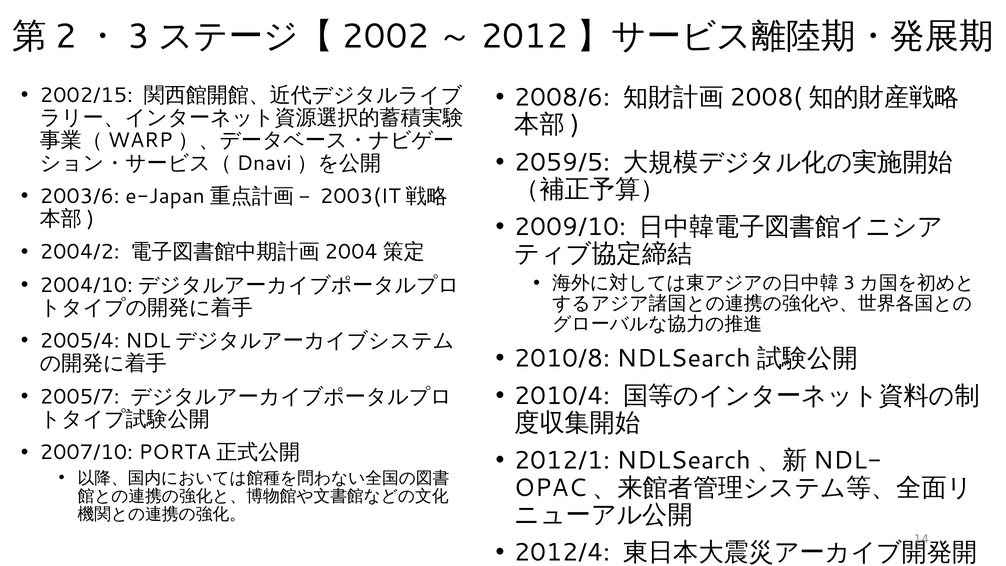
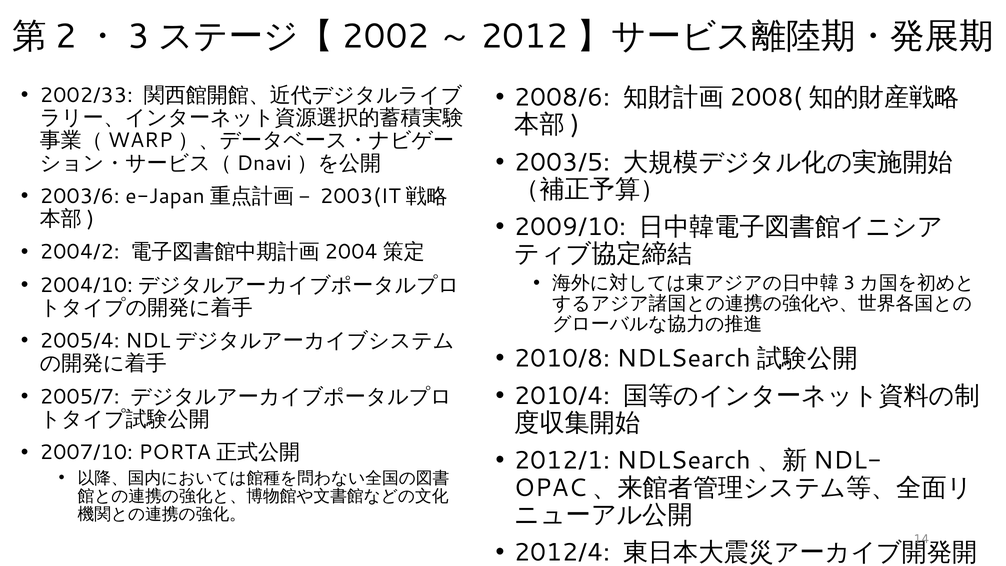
2002/15: 2002/15 -> 2002/33
2059/5: 2059/5 -> 2003/5
